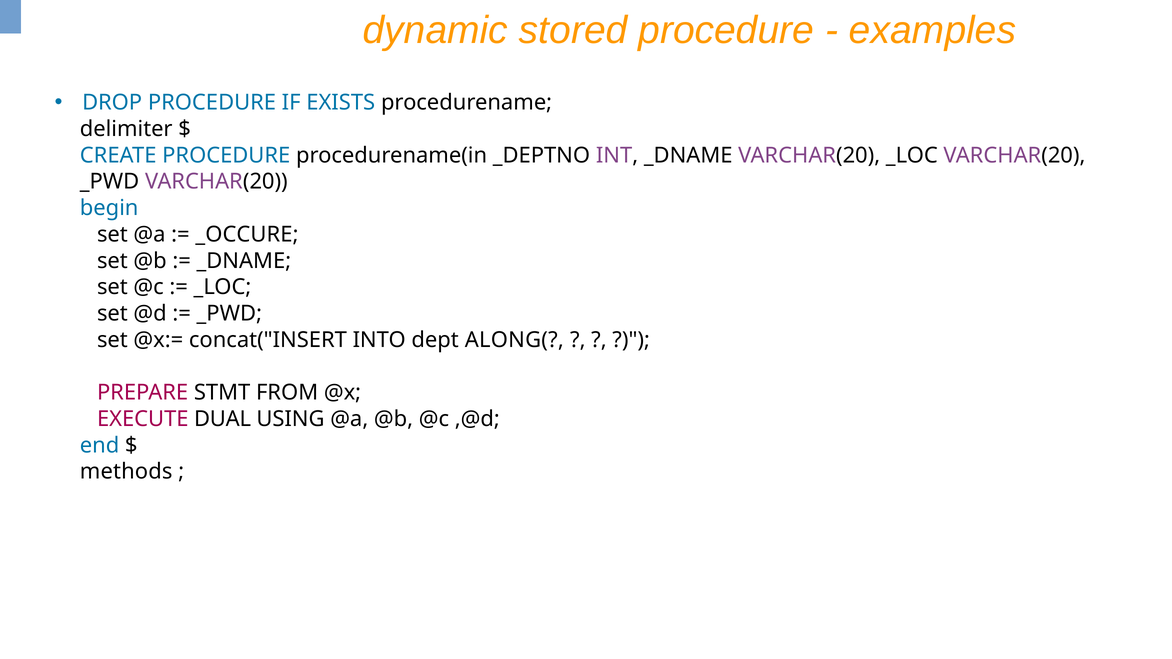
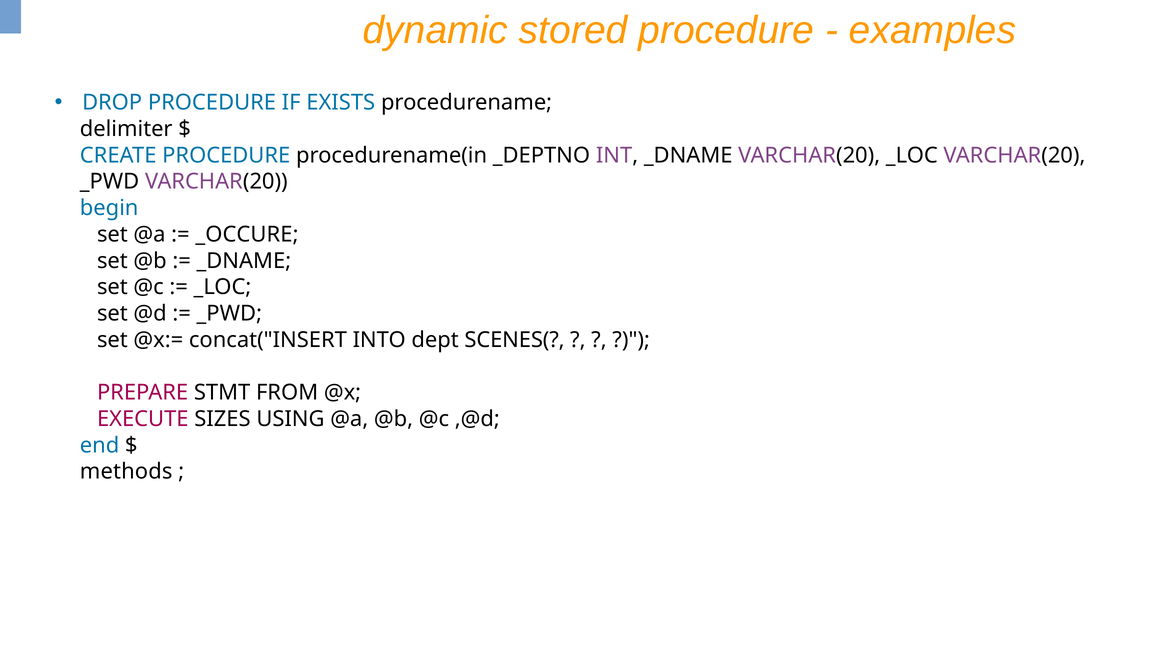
ALONG(: ALONG( -> SCENES(
DUAL: DUAL -> SIZES
